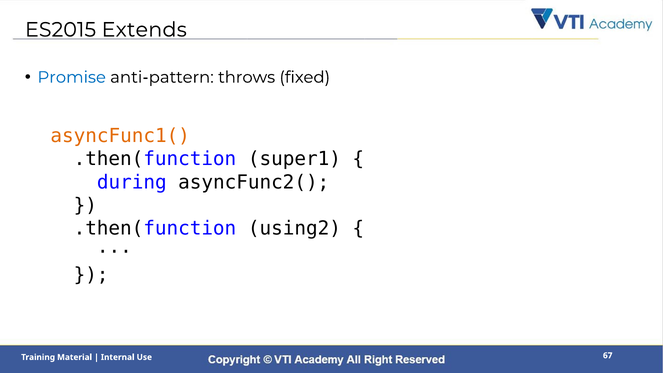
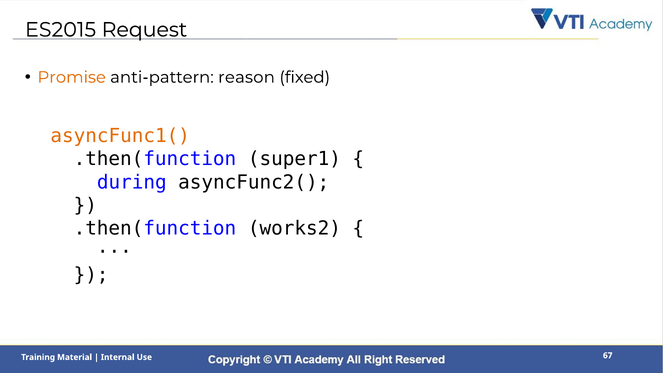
Extends: Extends -> Request
Promise colour: blue -> orange
throws: throws -> reason
using2: using2 -> works2
